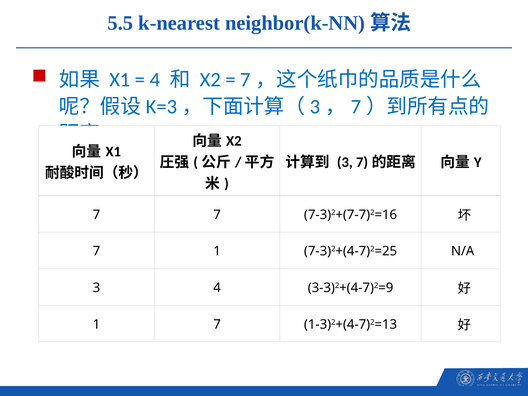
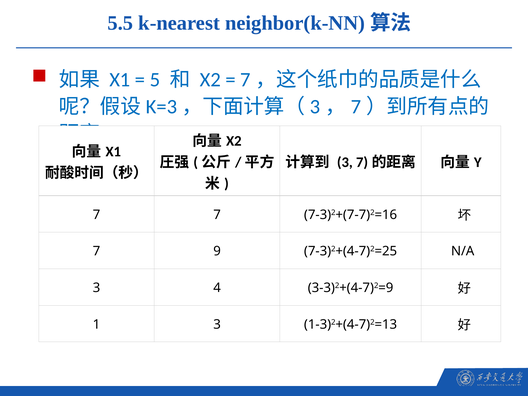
4 at (155, 80): 4 -> 5
7 1: 1 -> 9
1 7: 7 -> 3
